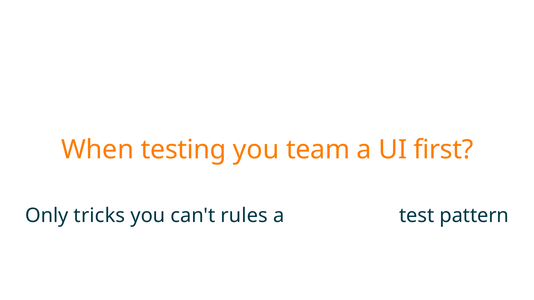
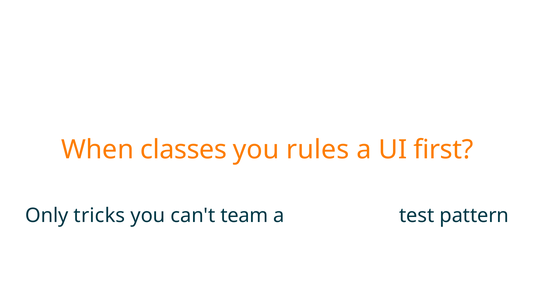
testing: testing -> classes
team: team -> rules
rules: rules -> team
